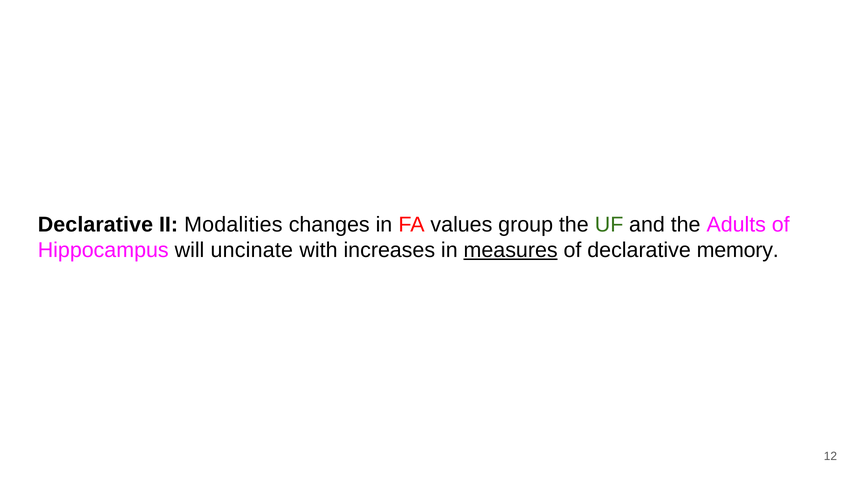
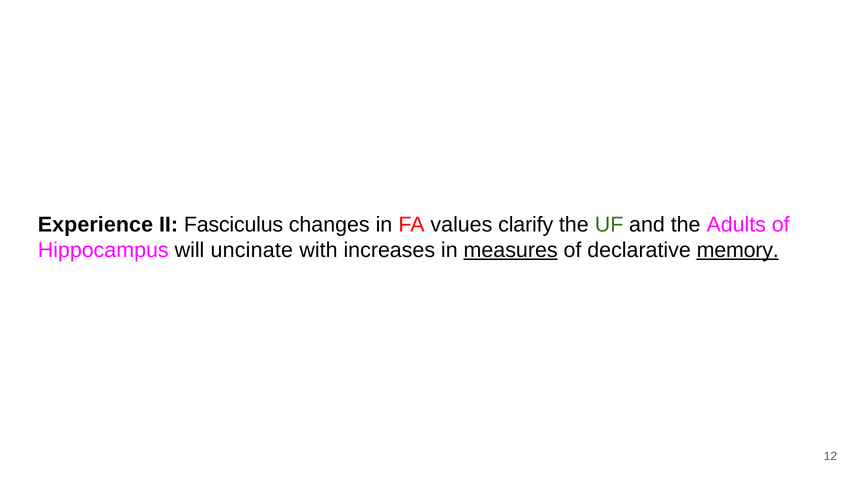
Declarative at (95, 224): Declarative -> Experience
Modalities: Modalities -> Fasciculus
group: group -> clarify
memory underline: none -> present
